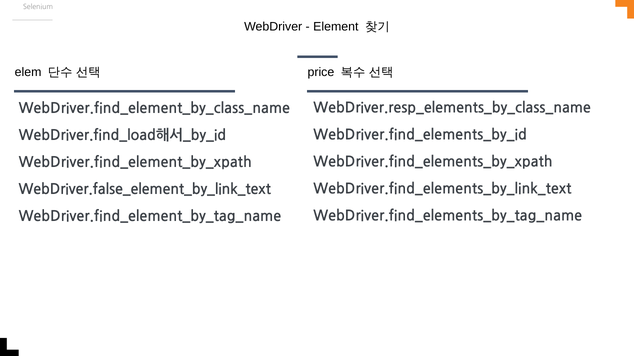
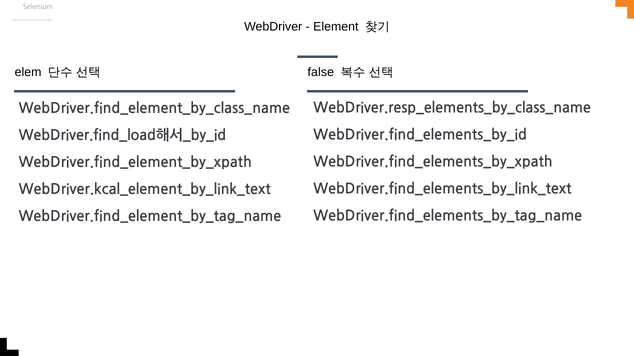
price: price -> false
WebDriver.false_element_by_link_text: WebDriver.false_element_by_link_text -> WebDriver.kcal_element_by_link_text
